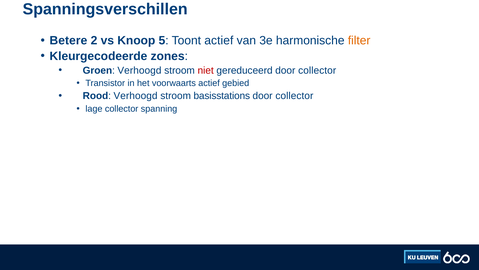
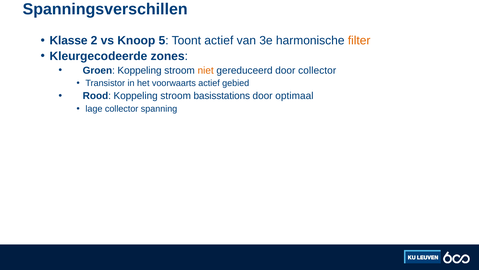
Betere: Betere -> Klasse
Groen Verhoogd: Verhoogd -> Koppeling
niet colour: red -> orange
Rood Verhoogd: Verhoogd -> Koppeling
collector at (294, 96): collector -> optimaal
